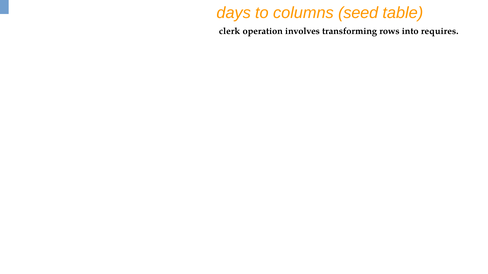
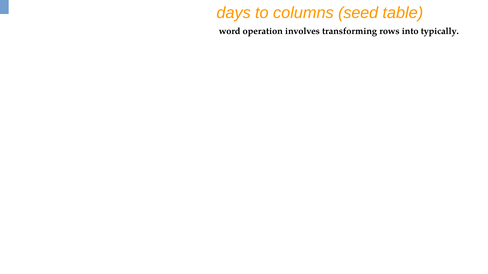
clerk: clerk -> word
requires: requires -> typically
